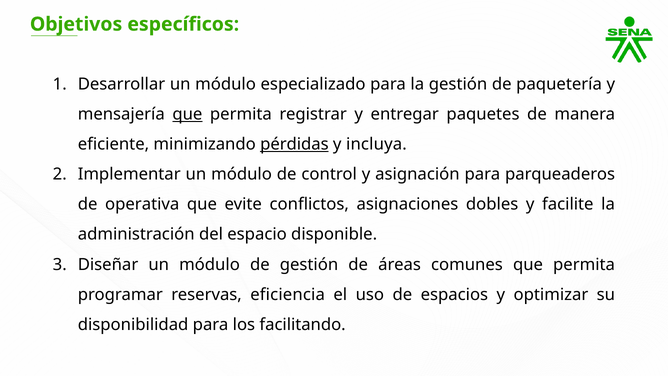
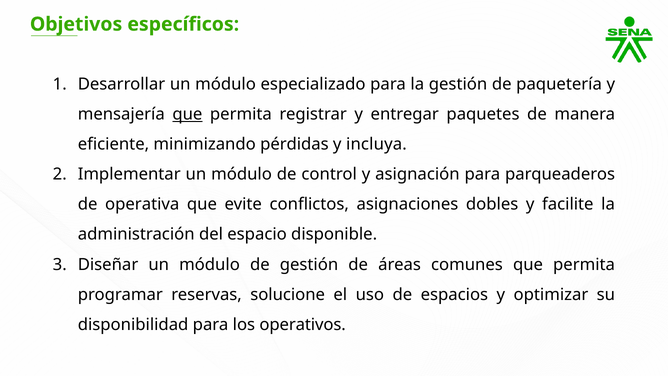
pérdidas underline: present -> none
eficiencia: eficiencia -> solucione
facilitando: facilitando -> operativos
